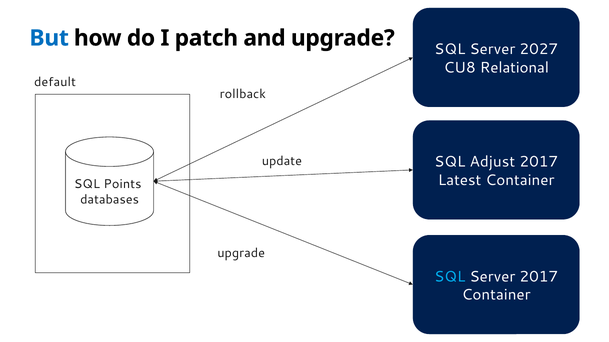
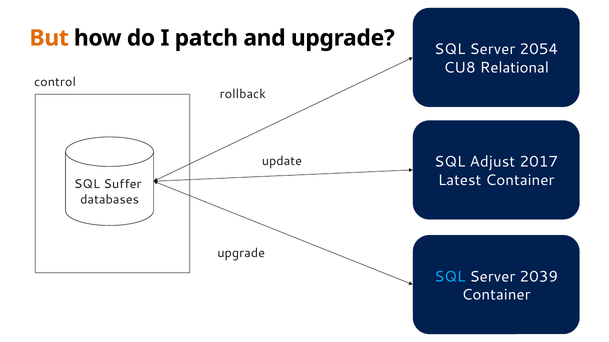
But colour: blue -> orange
2027: 2027 -> 2054
default: default -> control
Points: Points -> Suffer
Server 2017: 2017 -> 2039
